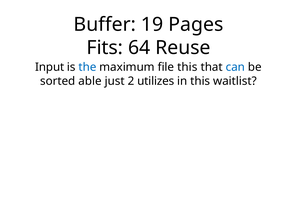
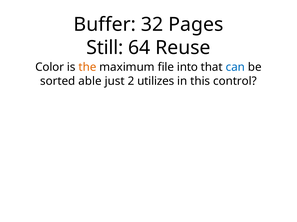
19: 19 -> 32
Fits: Fits -> Still
Input: Input -> Color
the colour: blue -> orange
file this: this -> into
waitlist: waitlist -> control
